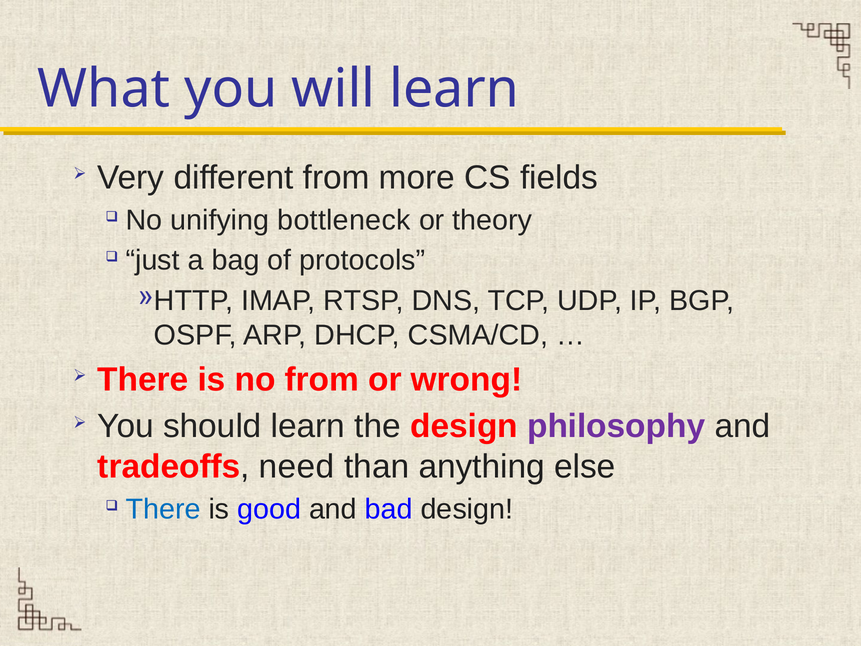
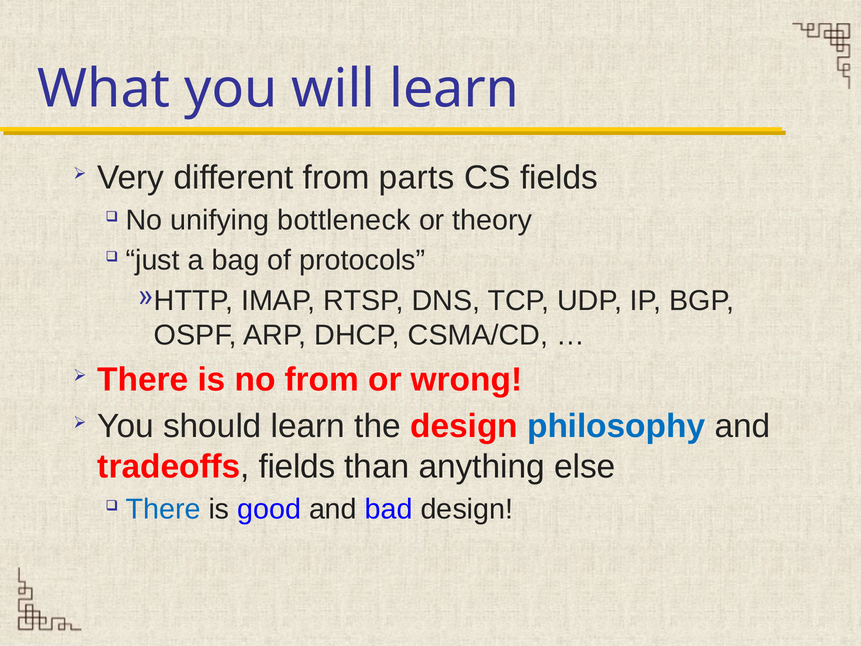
more: more -> parts
philosophy colour: purple -> blue
tradeoffs need: need -> fields
